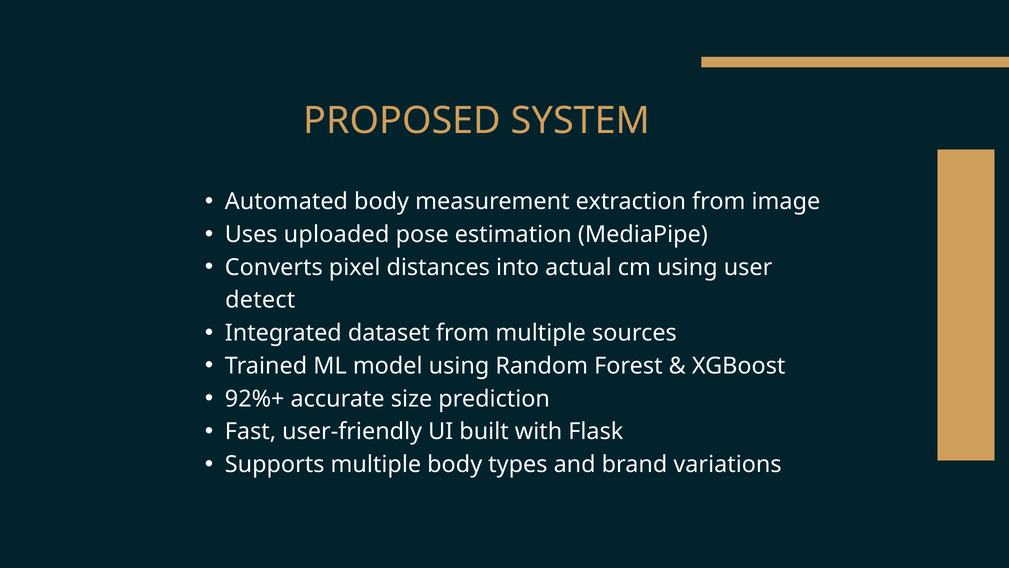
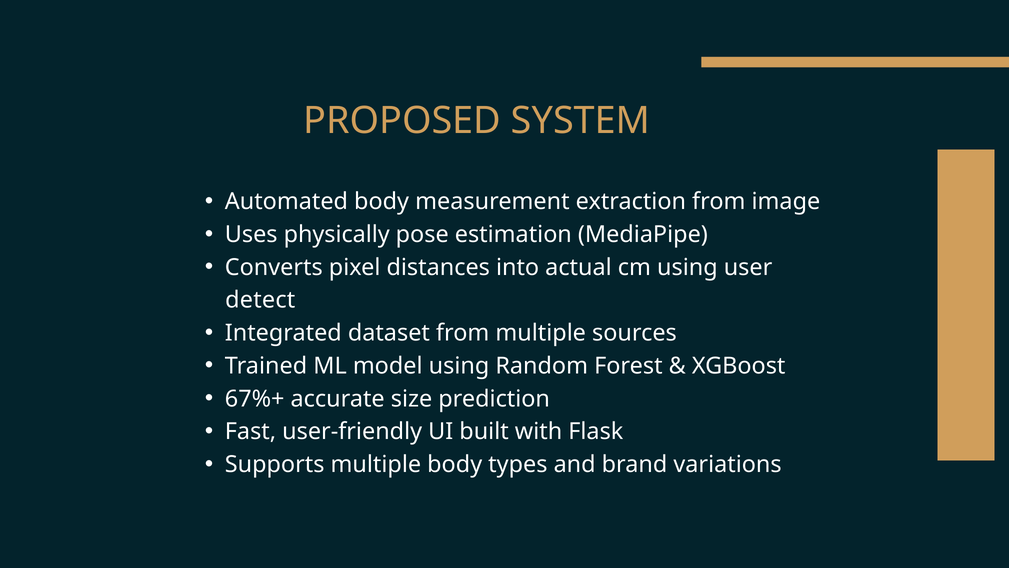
uploaded: uploaded -> physically
92%+: 92%+ -> 67%+
